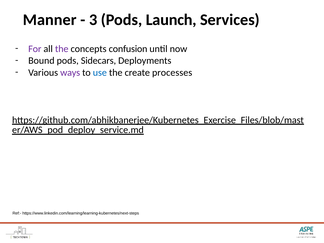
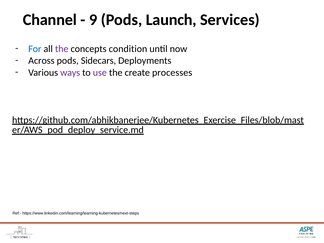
Manner: Manner -> Channel
3: 3 -> 9
For colour: purple -> blue
confusion: confusion -> condition
Bound: Bound -> Across
use colour: blue -> purple
